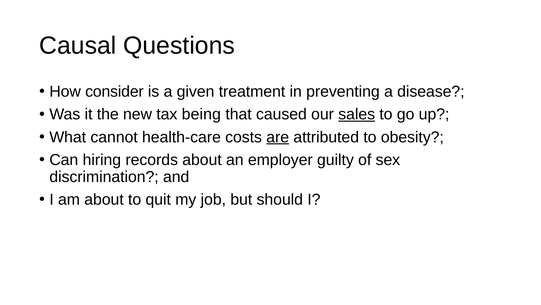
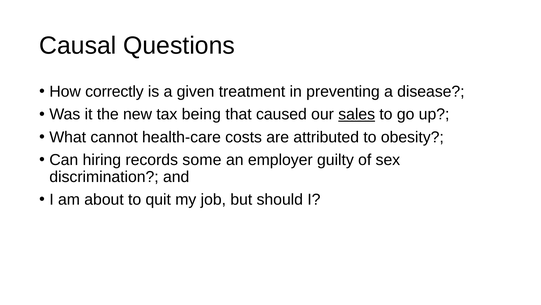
consider: consider -> correctly
are underline: present -> none
records about: about -> some
